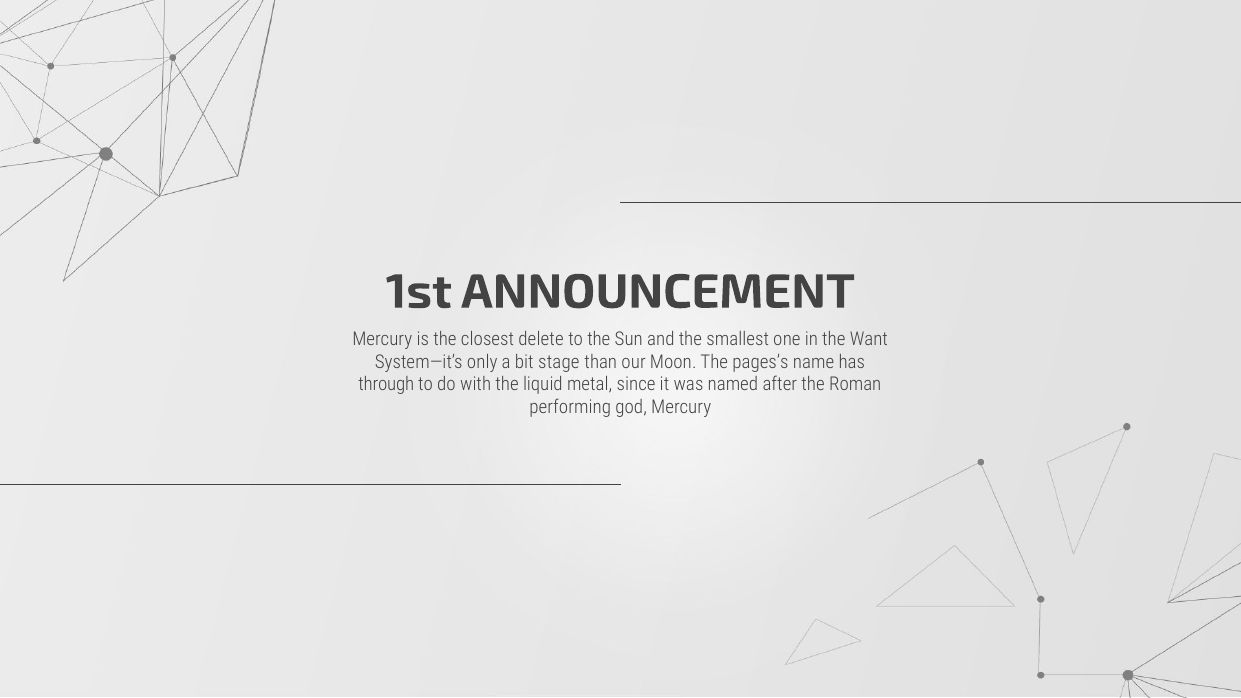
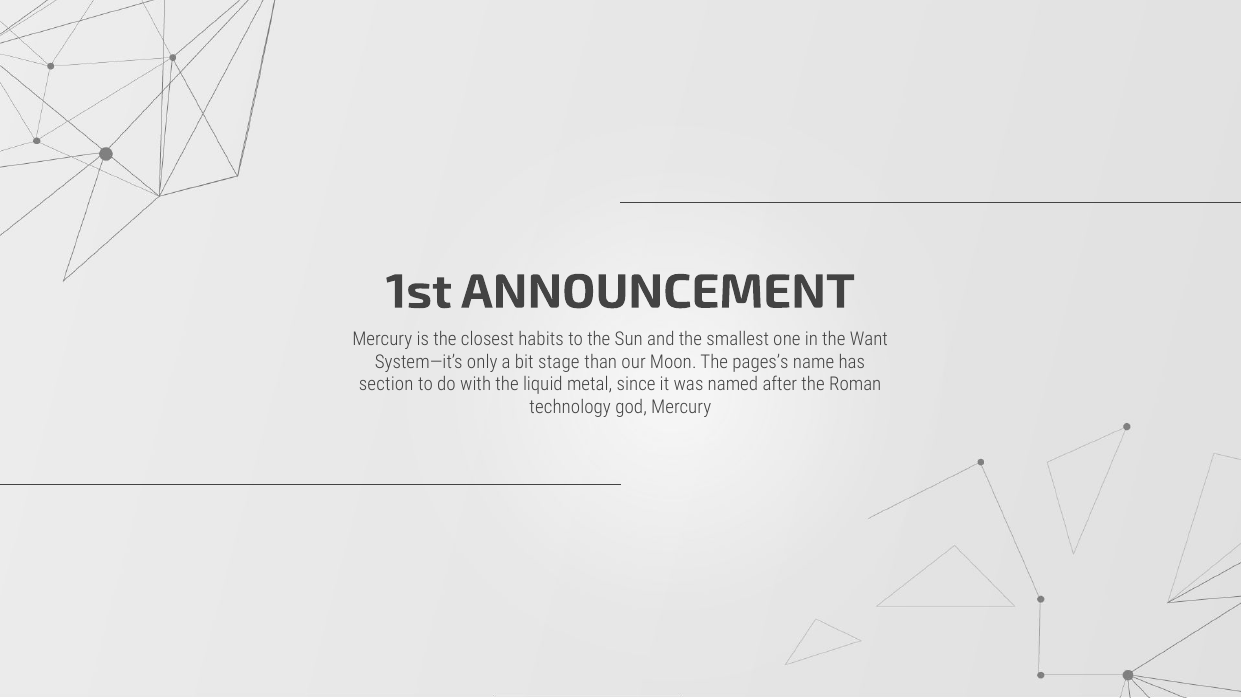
delete: delete -> habits
through: through -> section
performing: performing -> technology
